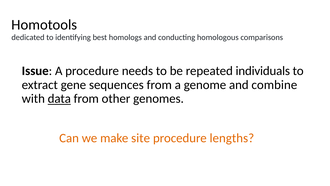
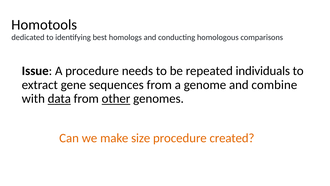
other underline: none -> present
site: site -> size
lengths: lengths -> created
